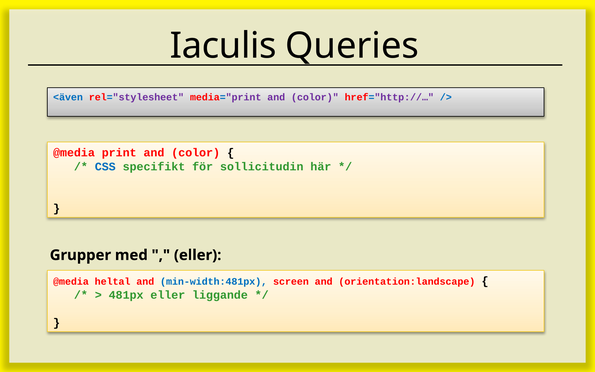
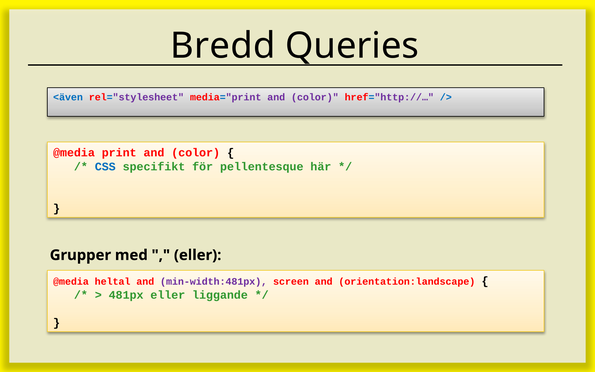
Iaculis: Iaculis -> Bredd
sollicitudin: sollicitudin -> pellentesque
min-width:481px colour: blue -> purple
